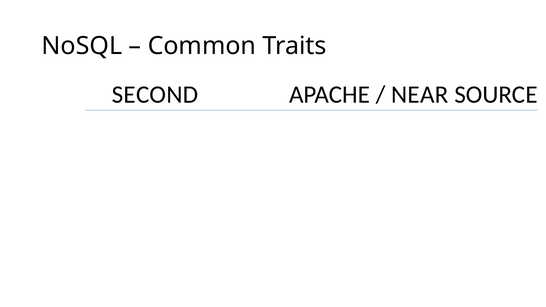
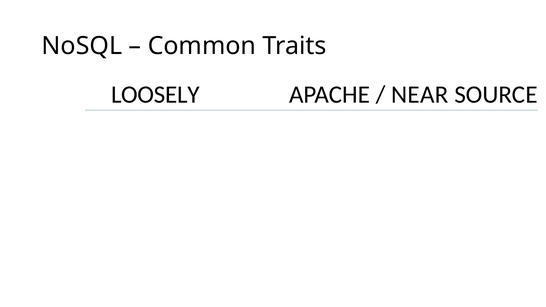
SECOND: SECOND -> LOOSELY
